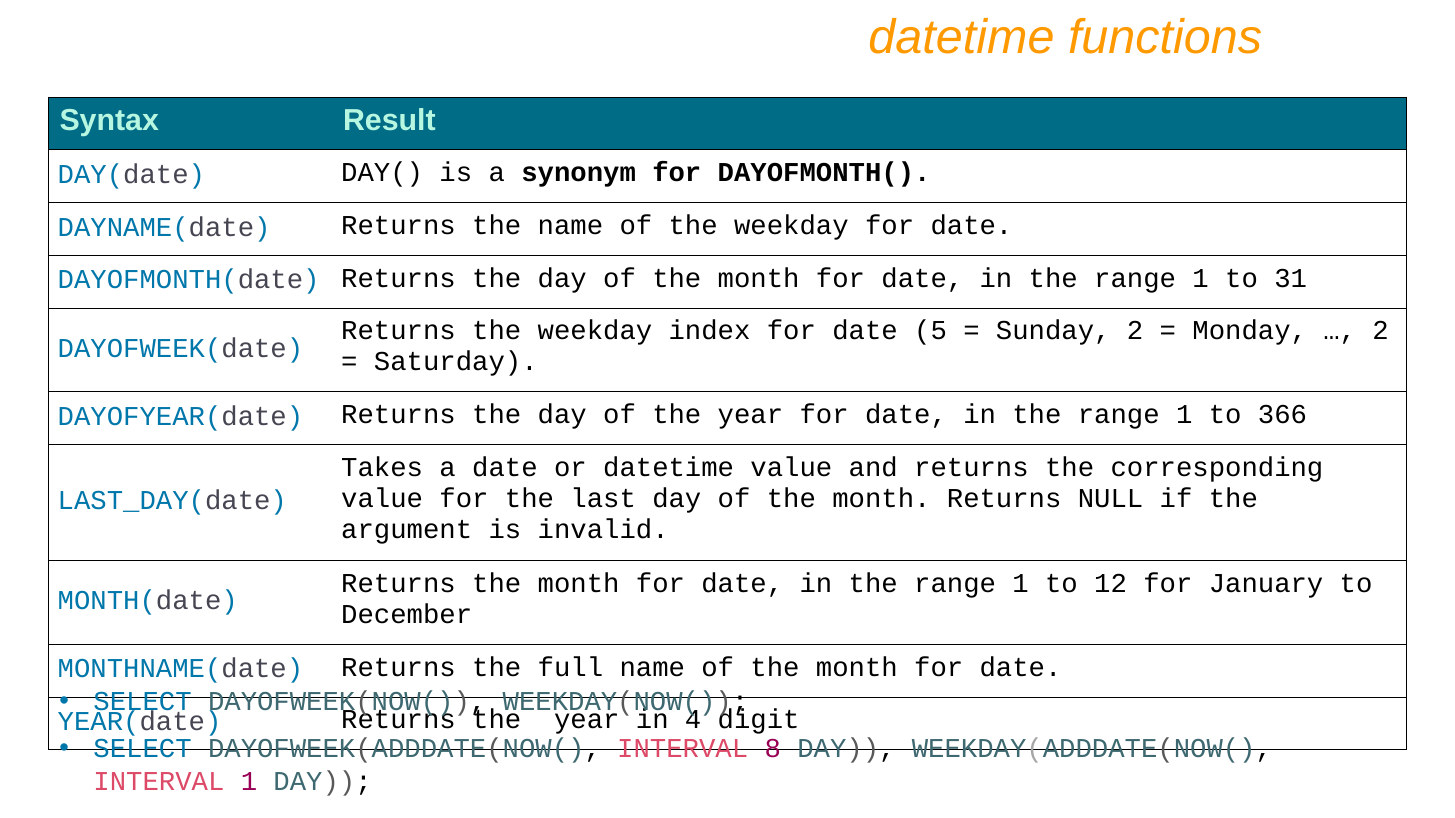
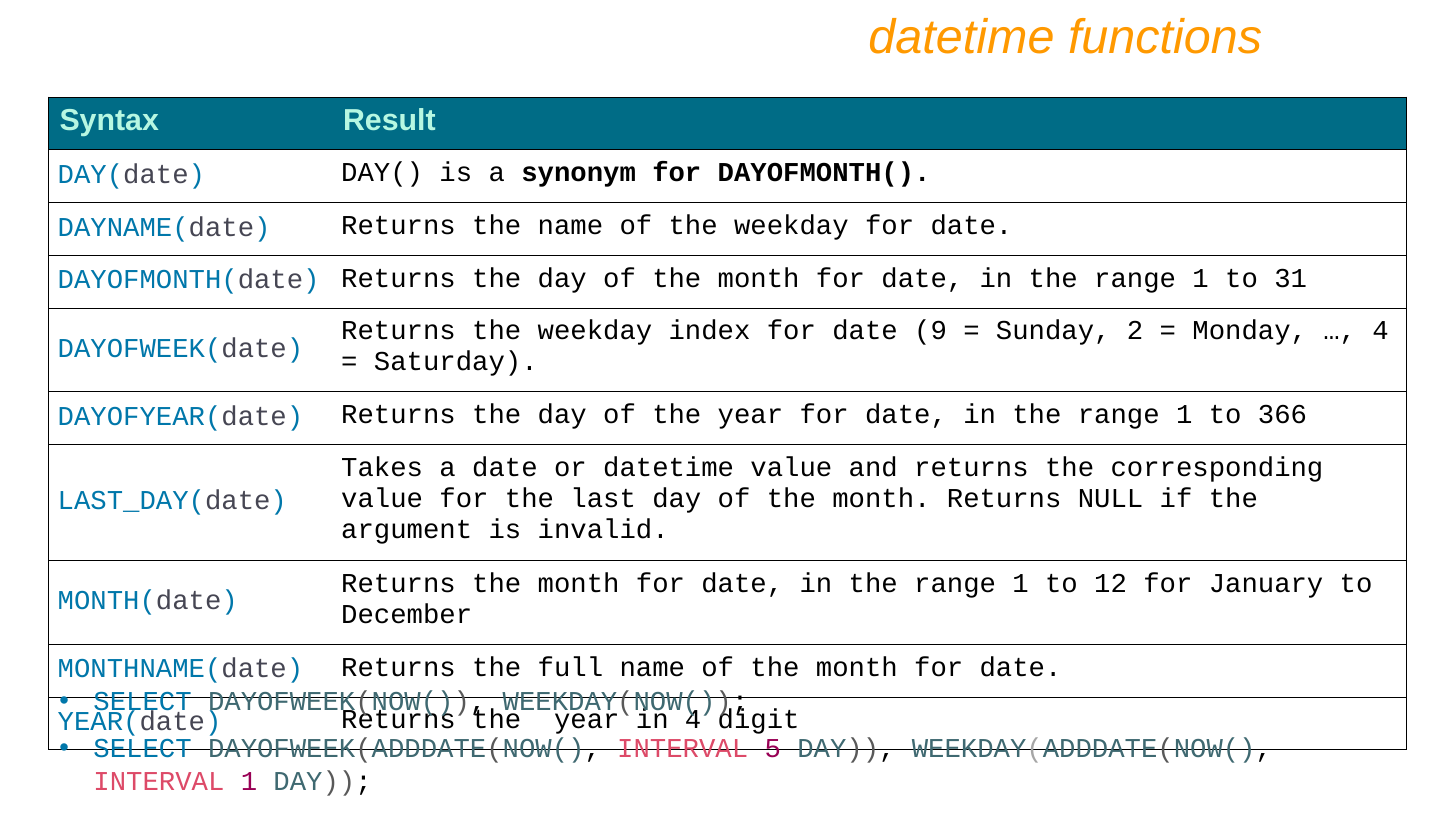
5: 5 -> 9
2 at (1381, 331): 2 -> 4
8: 8 -> 5
